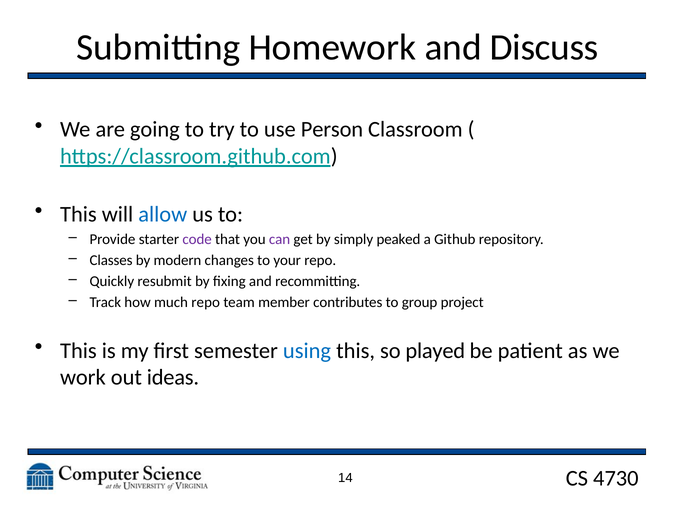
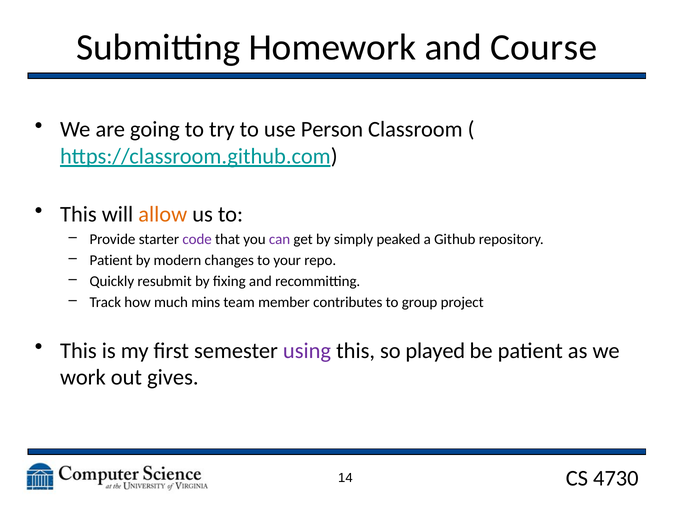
Discuss: Discuss -> Course
allow colour: blue -> orange
Classes at (111, 261): Classes -> Patient
much repo: repo -> mins
using colour: blue -> purple
ideas: ideas -> gives
